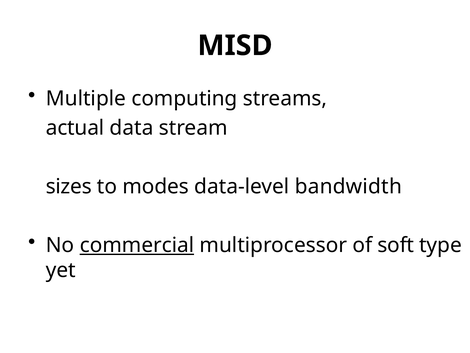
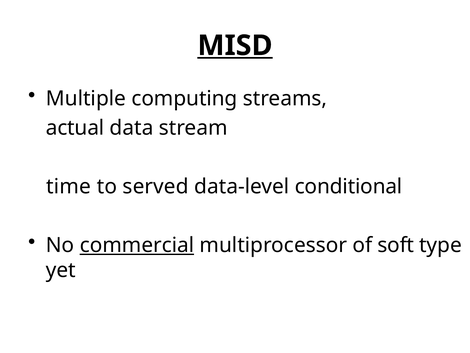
MISD underline: none -> present
sizes: sizes -> time
modes: modes -> served
bandwidth: bandwidth -> conditional
